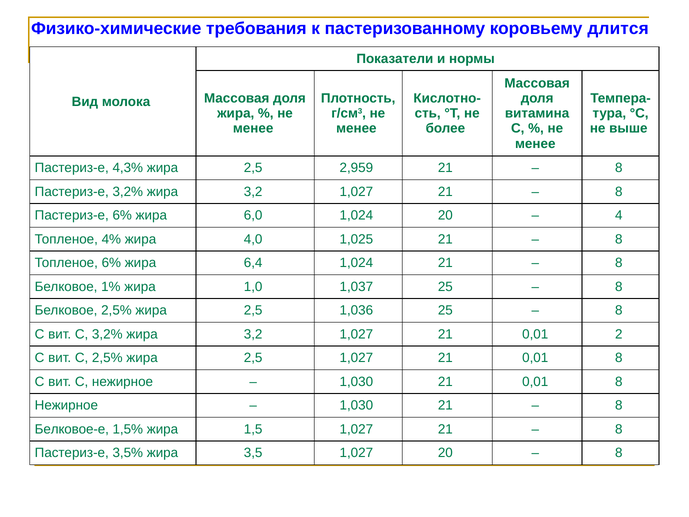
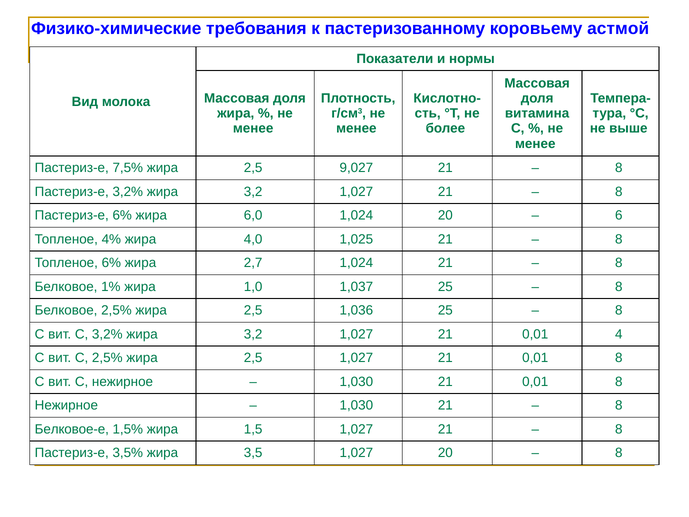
длится: длится -> астмой
4,3%: 4,3% -> 7,5%
2,959: 2,959 -> 9,027
4: 4 -> 6
6,4: 6,4 -> 2,7
2: 2 -> 4
